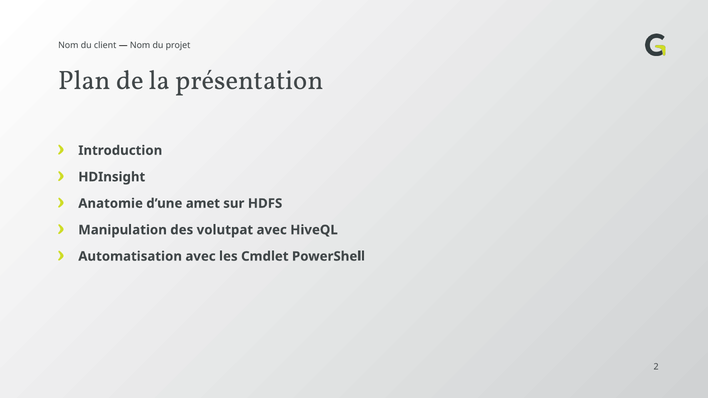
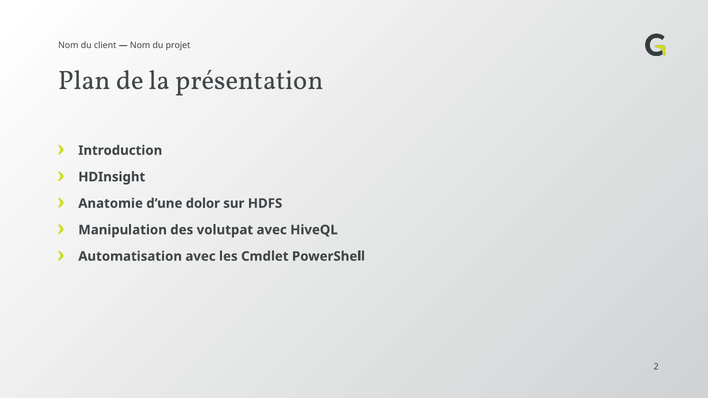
amet: amet -> dolor
